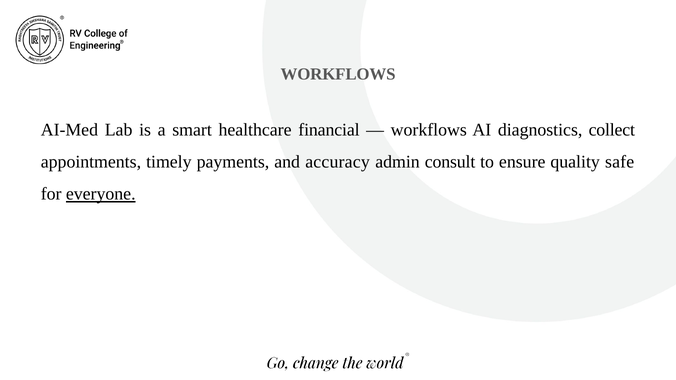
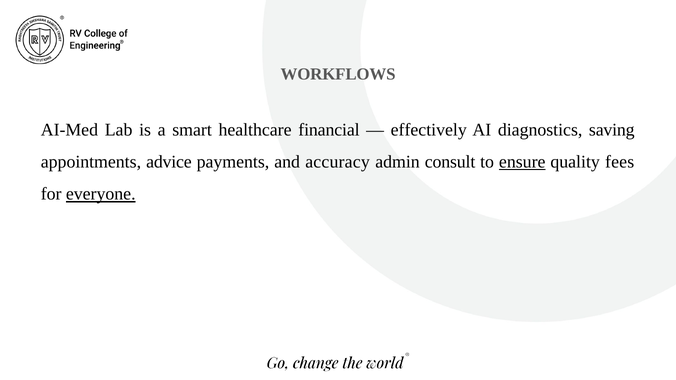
workflows at (429, 130): workflows -> effectively
collect: collect -> saving
timely: timely -> advice
ensure underline: none -> present
safe: safe -> fees
